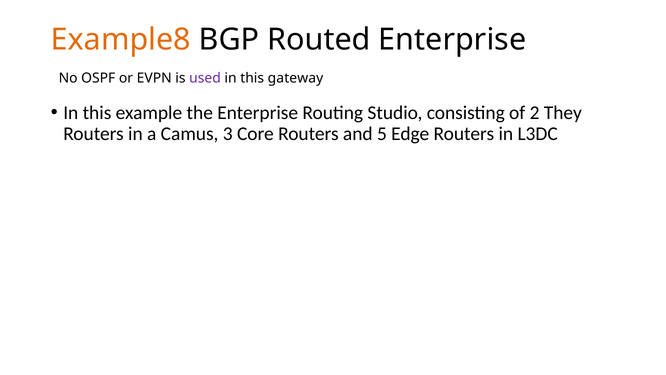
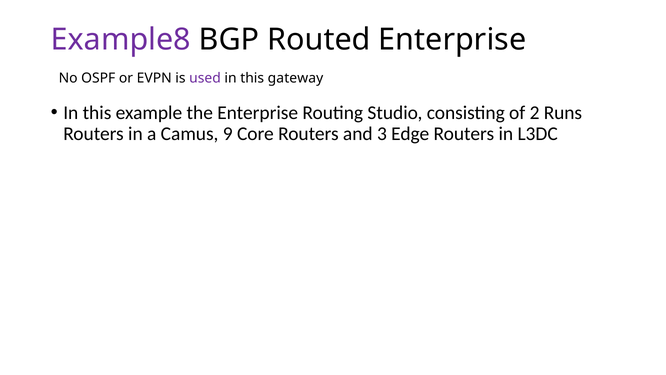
Example8 colour: orange -> purple
They: They -> Runs
3: 3 -> 9
5: 5 -> 3
